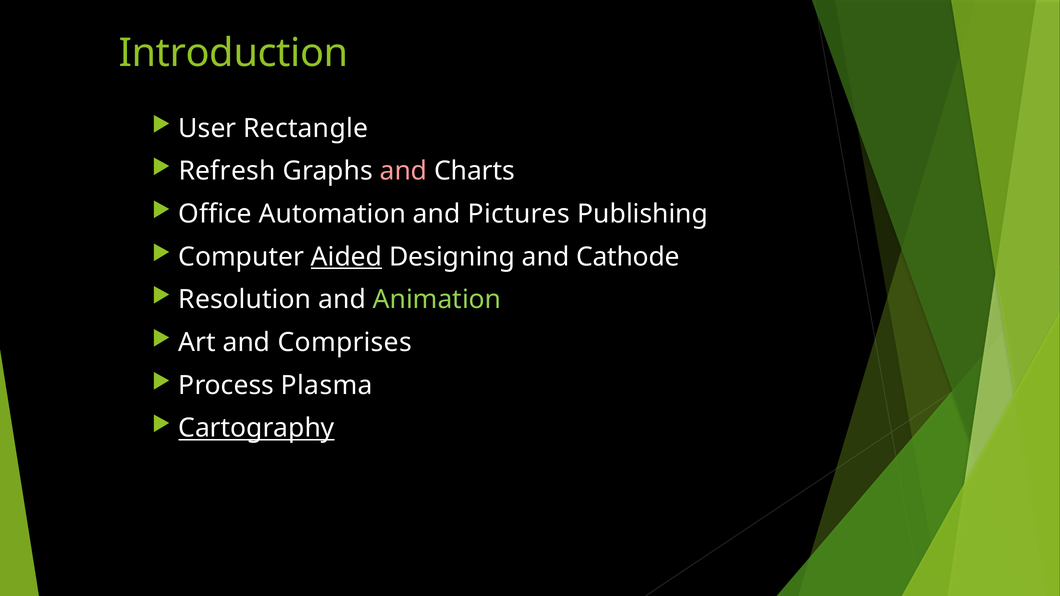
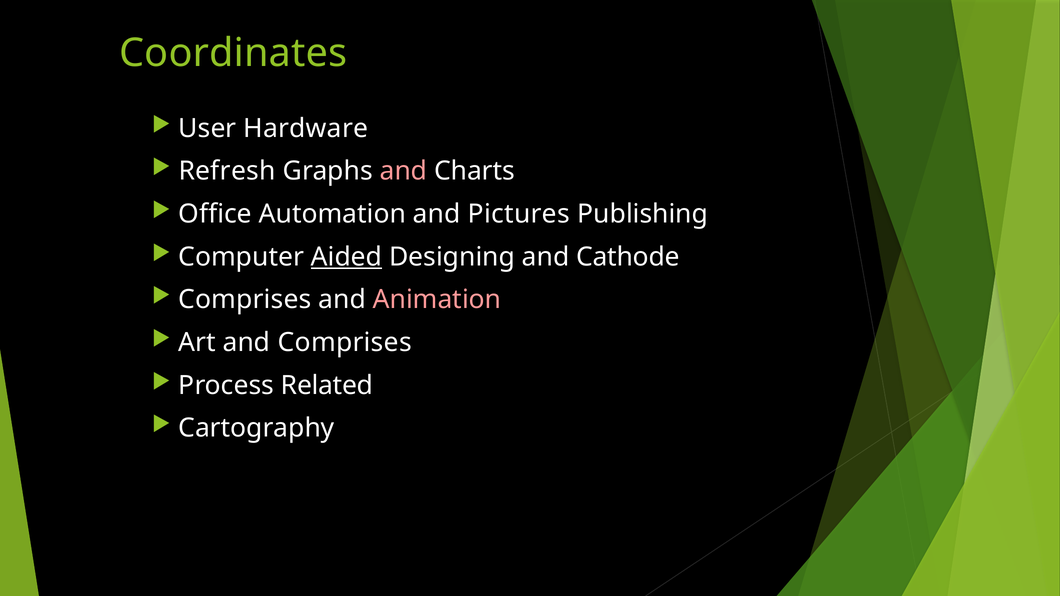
Introduction: Introduction -> Coordinates
Rectangle: Rectangle -> Hardware
Resolution at (245, 300): Resolution -> Comprises
Animation colour: light green -> pink
Plasma: Plasma -> Related
Cartography underline: present -> none
